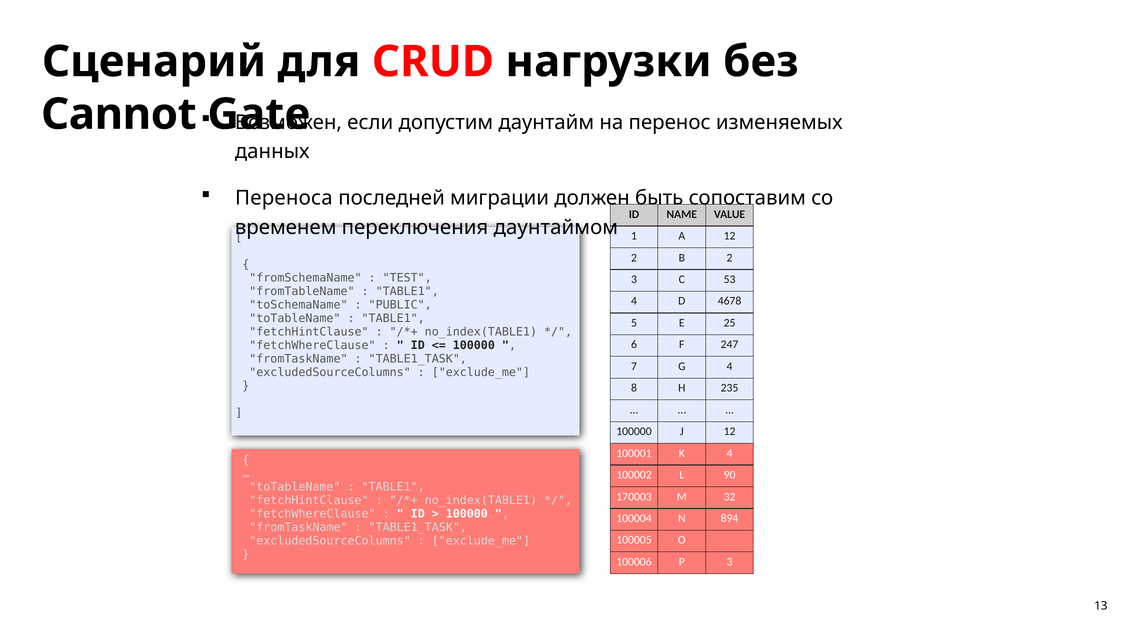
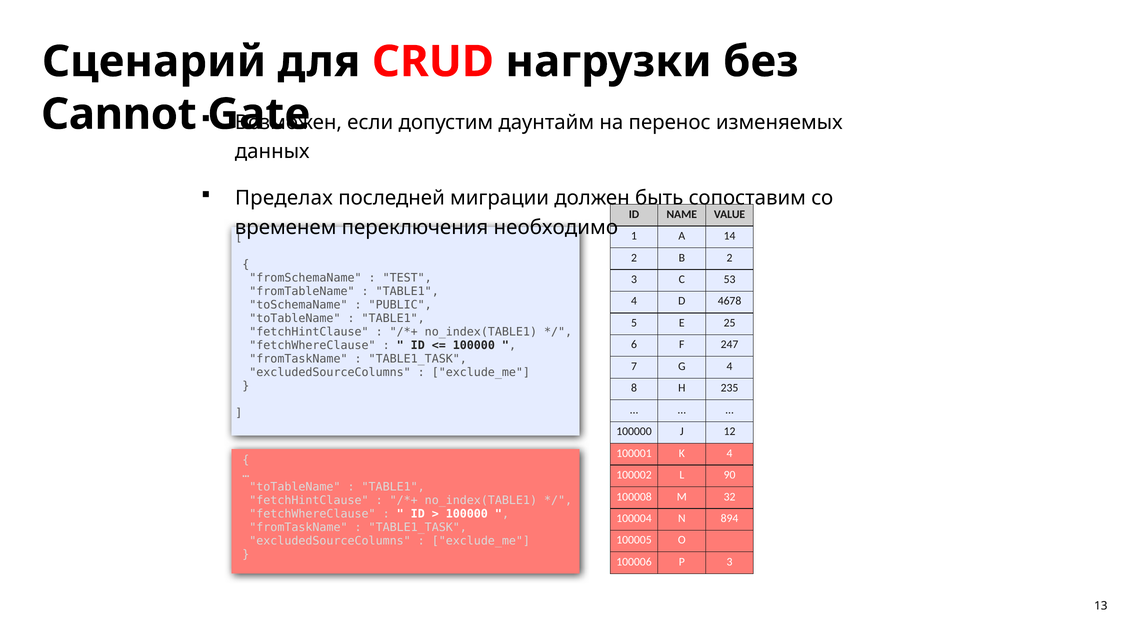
Переноса: Переноса -> Пределах
даунтаймом: даунтаймом -> необходимо
A 12: 12 -> 14
170003: 170003 -> 100008
